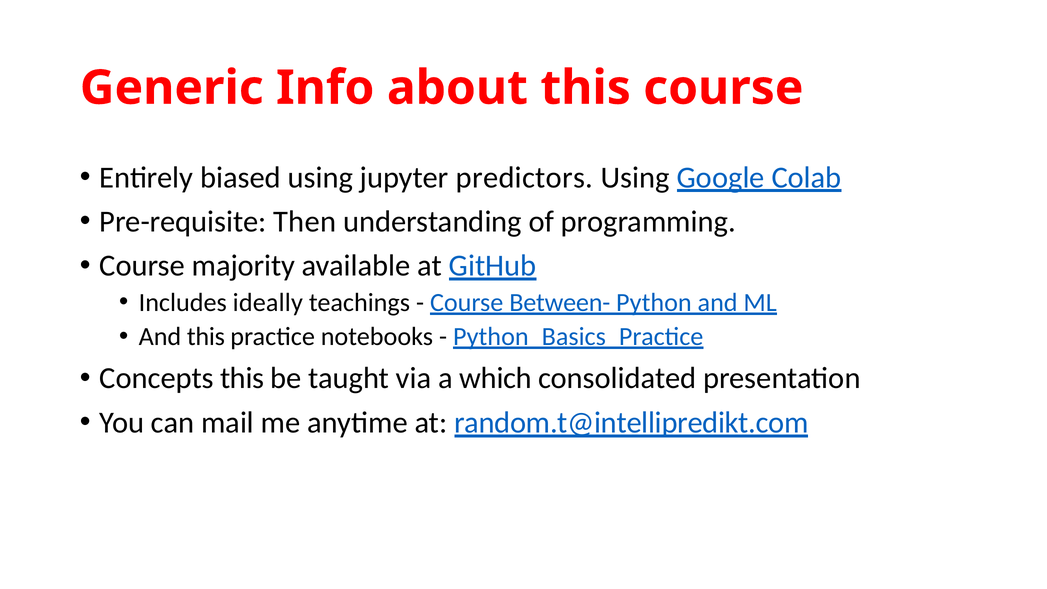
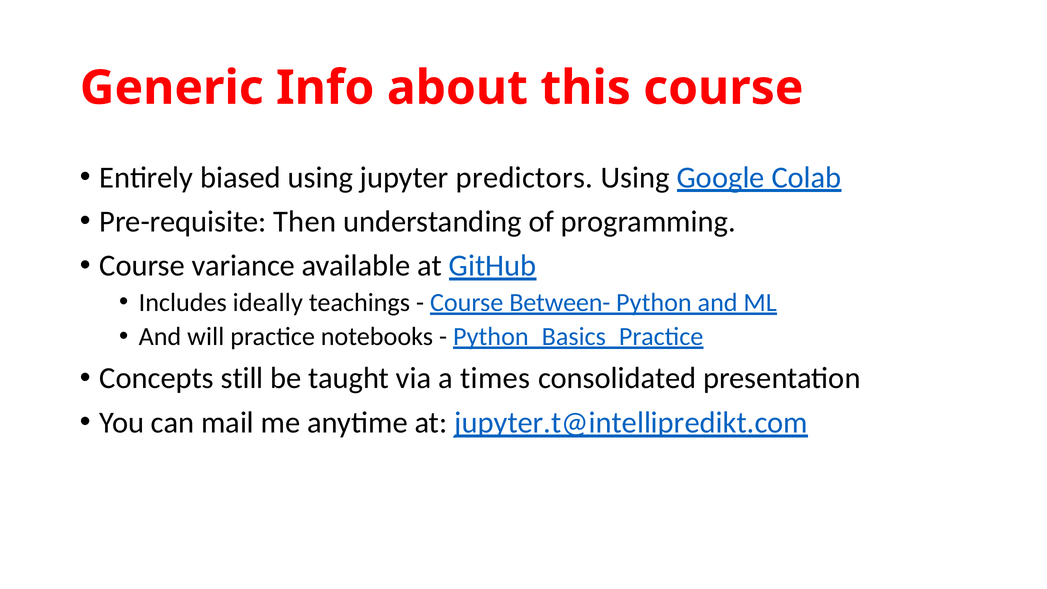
majority: majority -> variance
And this: this -> will
Concepts this: this -> still
which: which -> times
random.t@intellipredikt.com: random.t@intellipredikt.com -> jupyter.t@intellipredikt.com
